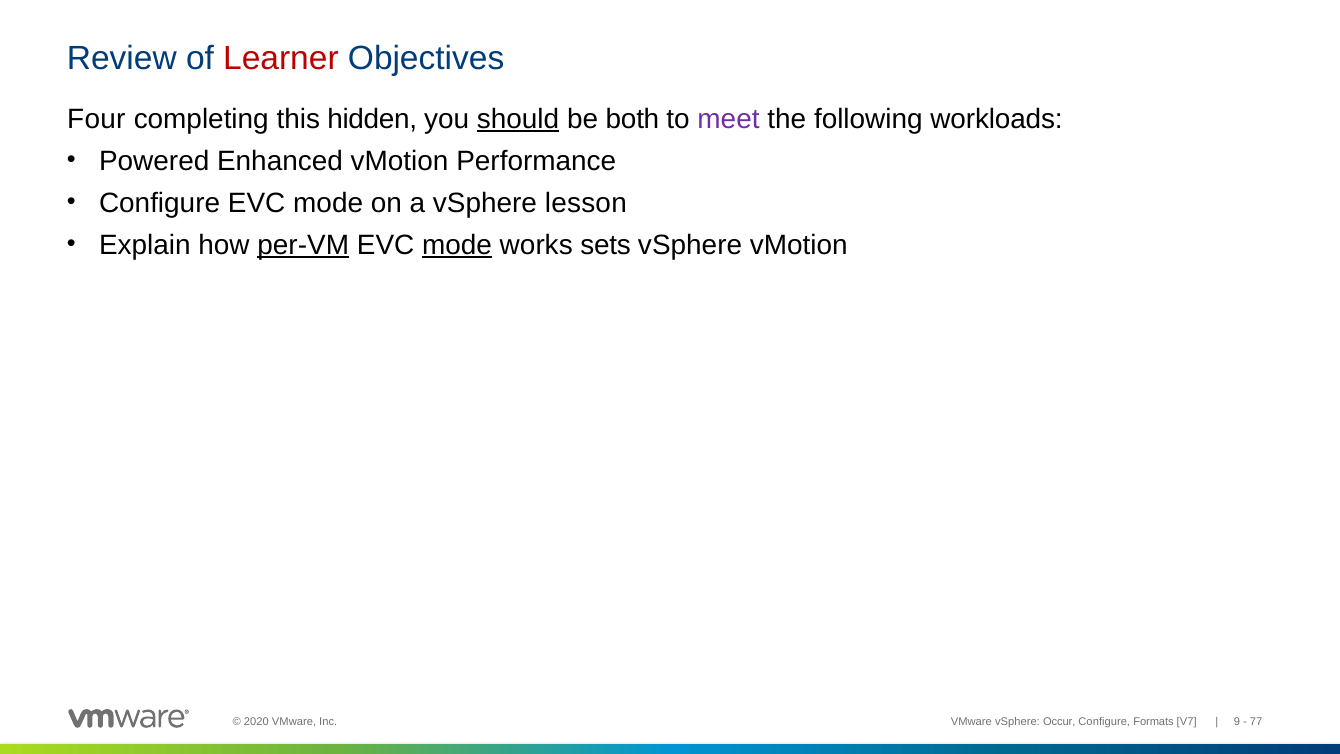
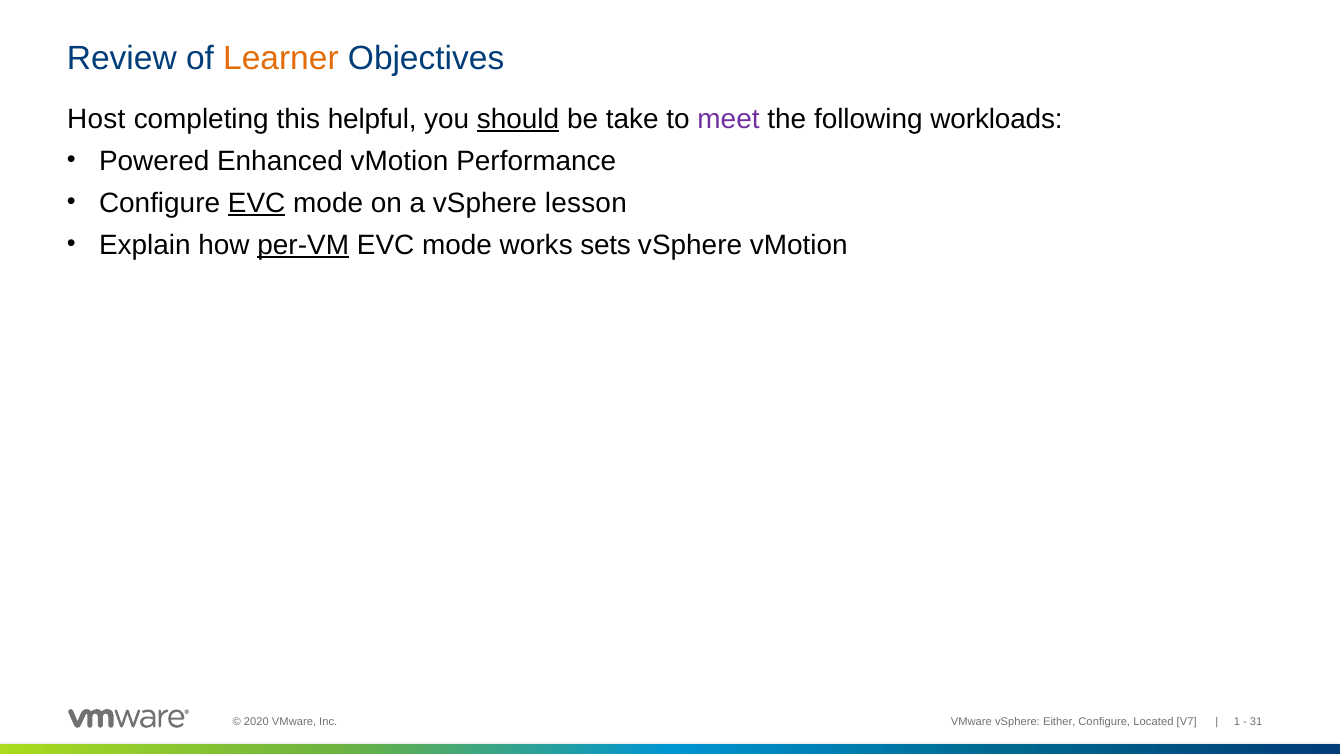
Learner colour: red -> orange
Four: Four -> Host
hidden: hidden -> helpful
both: both -> take
EVC at (257, 203) underline: none -> present
mode at (457, 245) underline: present -> none
Occur: Occur -> Either
Formats: Formats -> Located
9: 9 -> 1
77: 77 -> 31
